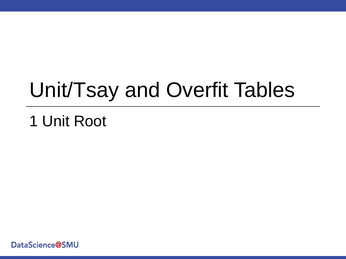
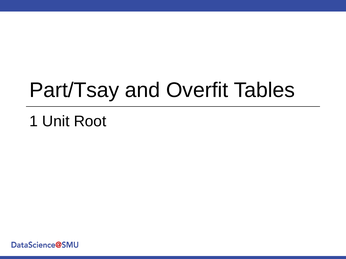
Unit/Tsay: Unit/Tsay -> Part/Tsay
